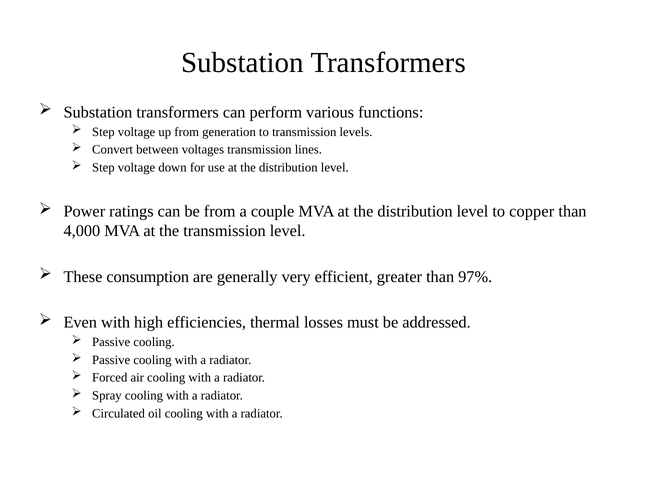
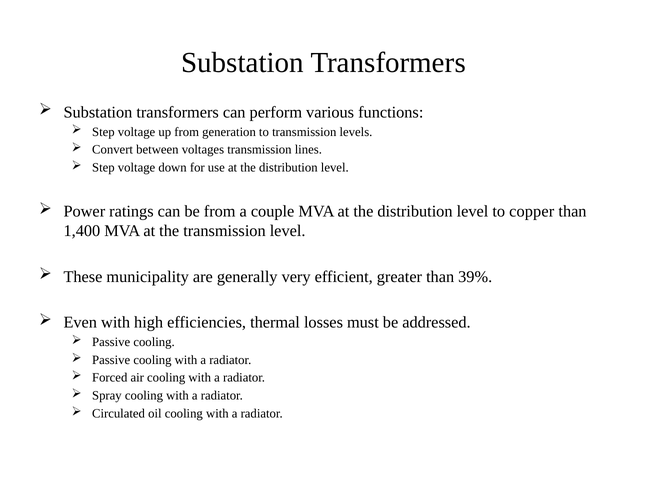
4,000: 4,000 -> 1,400
consumption: consumption -> municipality
97%: 97% -> 39%
